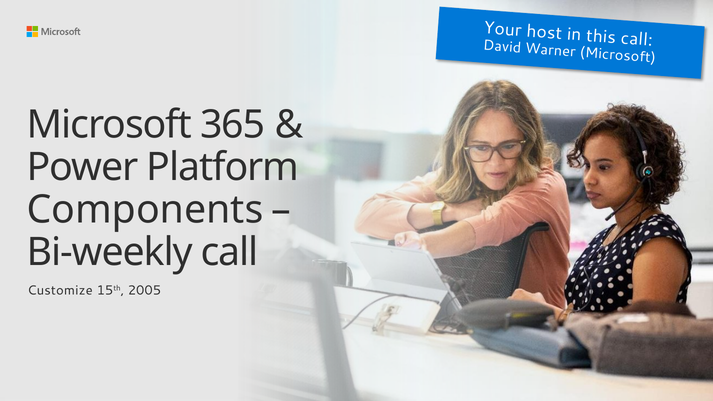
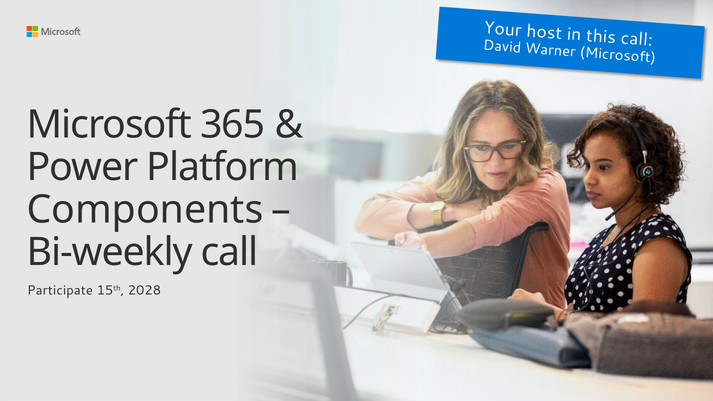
Customize: Customize -> Participate
2005: 2005 -> 2028
